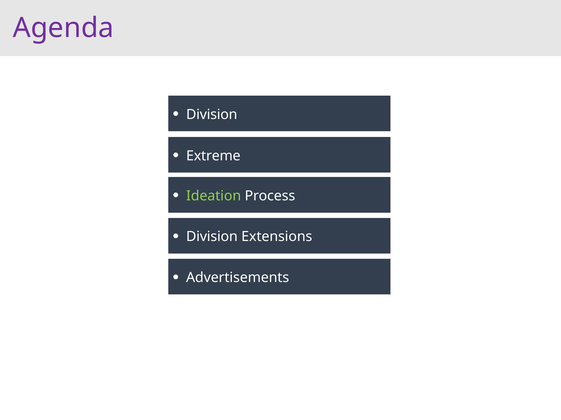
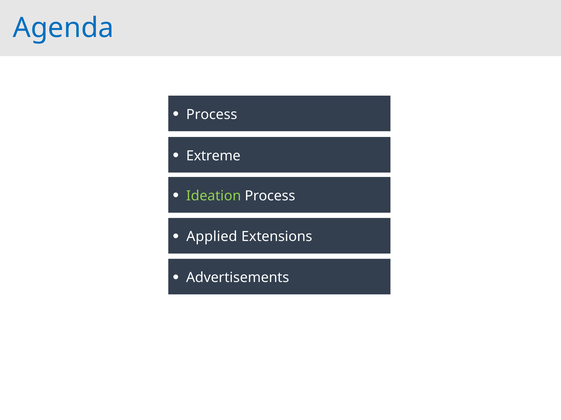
Agenda colour: purple -> blue
Division at (212, 115): Division -> Process
Division at (212, 237): Division -> Applied
